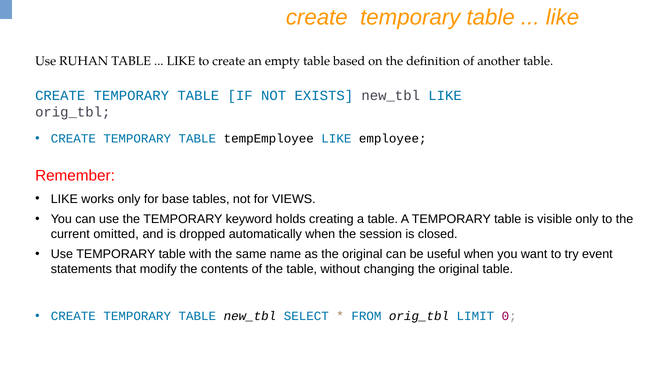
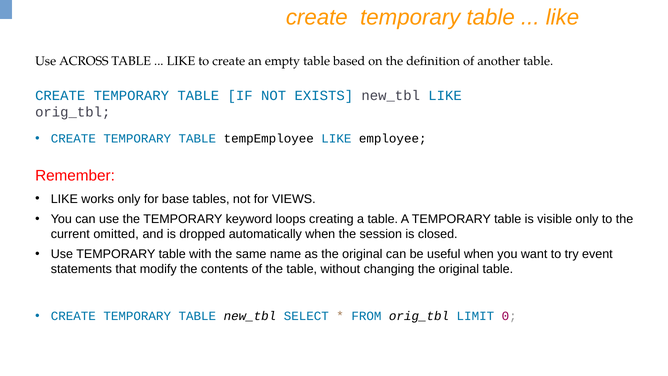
RUHAN: RUHAN -> ACROSS
holds: holds -> loops
